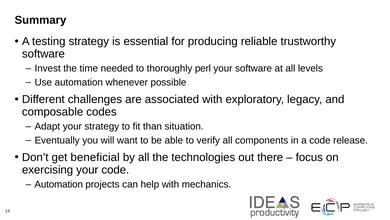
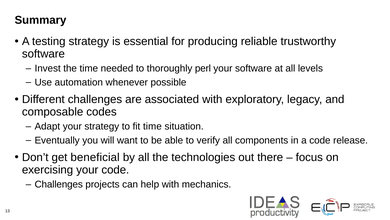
fit than: than -> time
Automation at (59, 184): Automation -> Challenges
